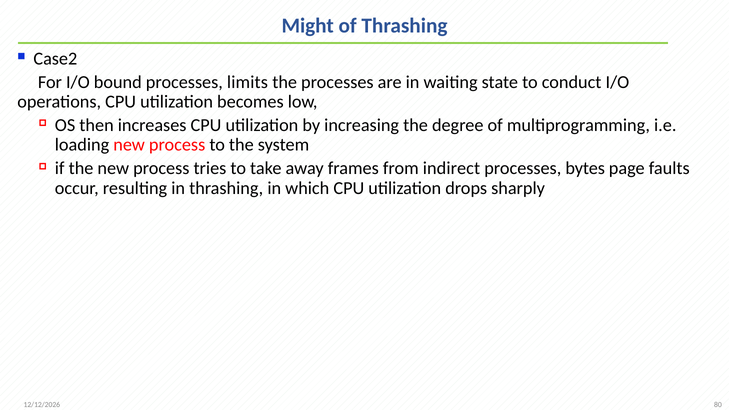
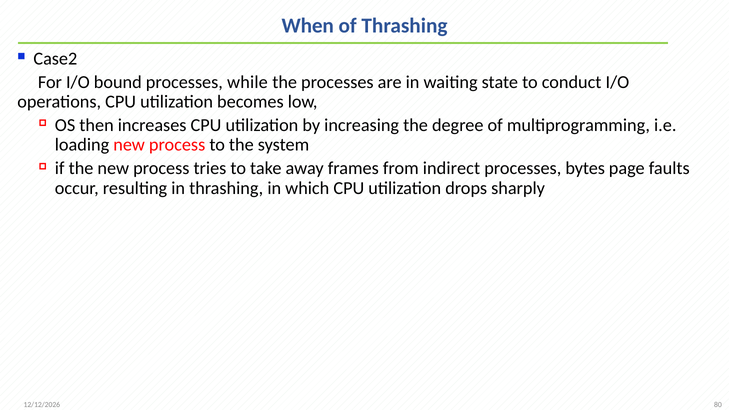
Might: Might -> When
limits: limits -> while
